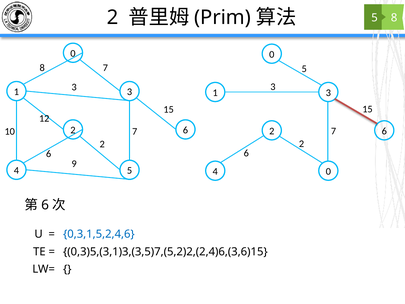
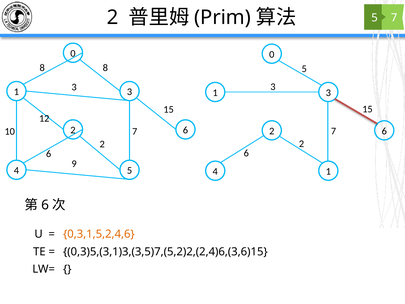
8 at (394, 18): 8 -> 7
8 7: 7 -> 8
4 0: 0 -> 1
0,3,1,5,2,4,6 colour: blue -> orange
